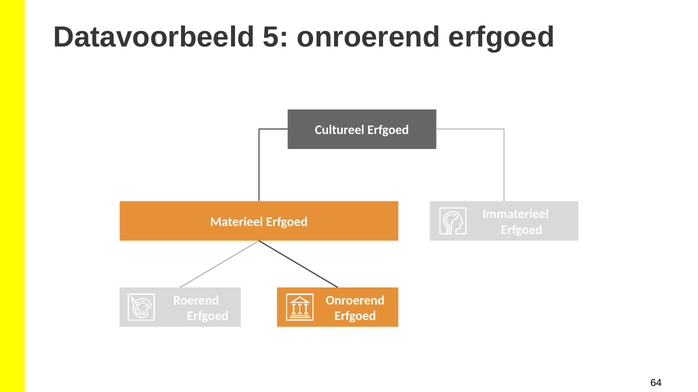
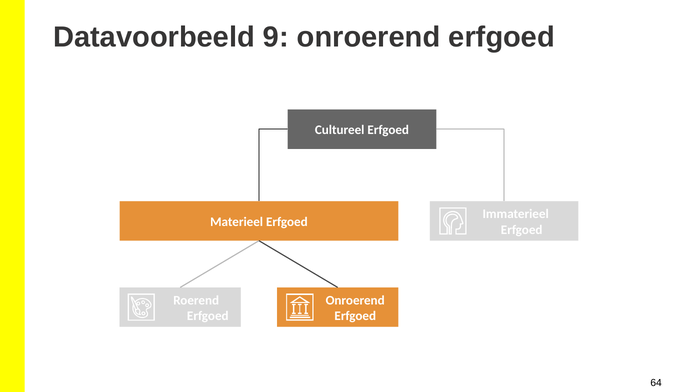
5: 5 -> 9
